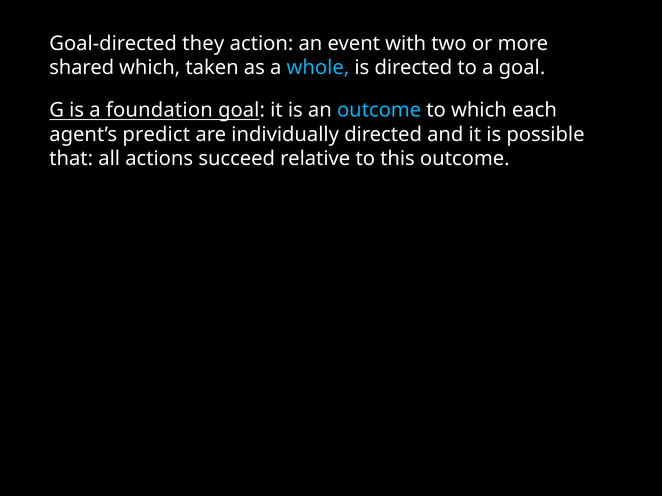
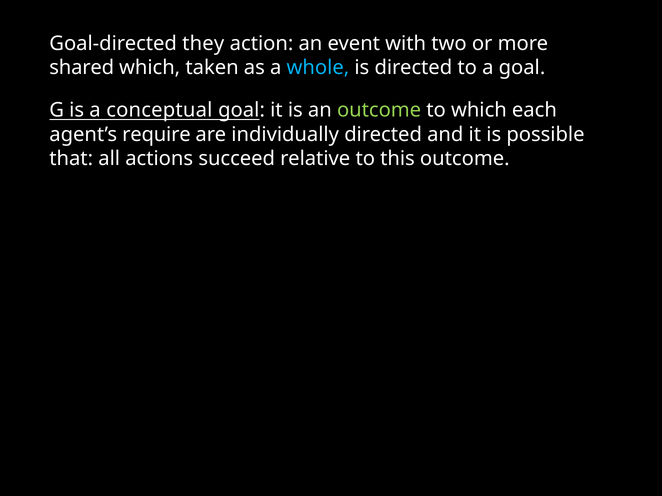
foundation: foundation -> conceptual
outcome at (379, 110) colour: light blue -> light green
predict: predict -> require
